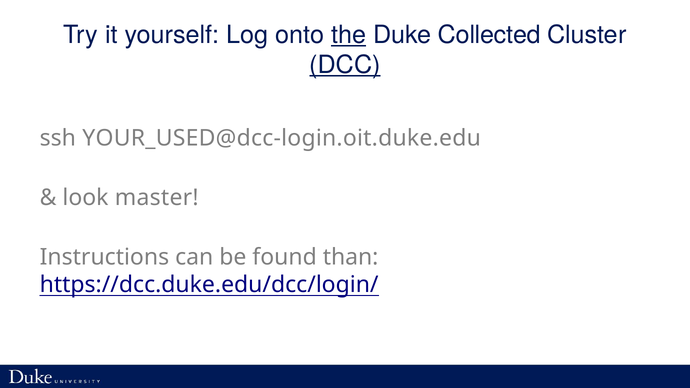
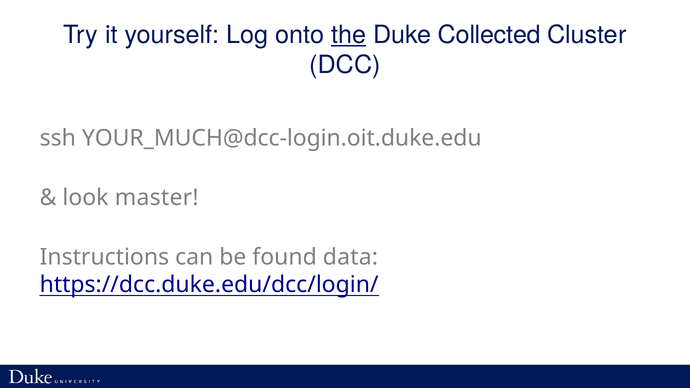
DCC underline: present -> none
YOUR_USED@dcc-login.oit.duke.edu: YOUR_USED@dcc-login.oit.duke.edu -> YOUR_MUCH@dcc-login.oit.duke.edu
than: than -> data
